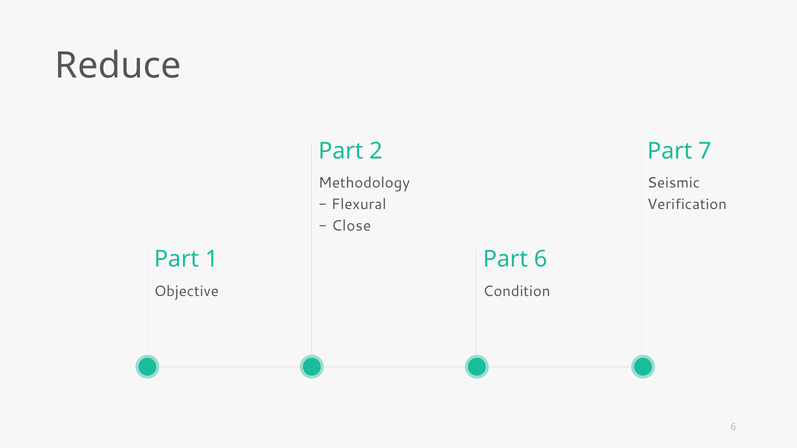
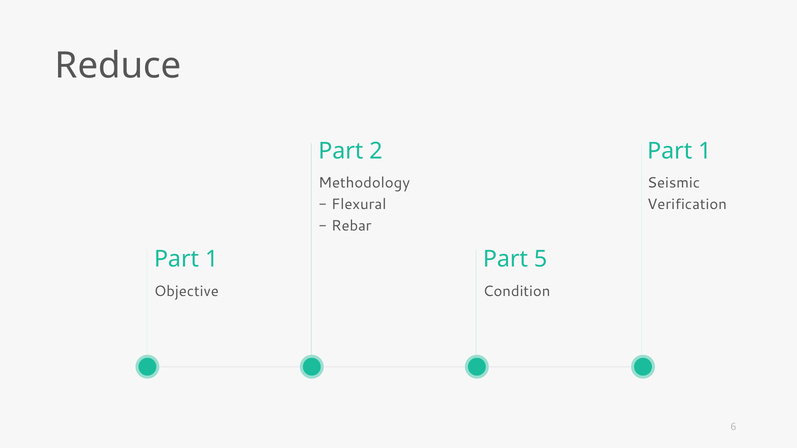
7 at (705, 151): 7 -> 1
Close: Close -> Rebar
Part 6: 6 -> 5
